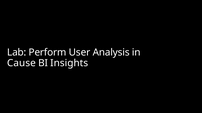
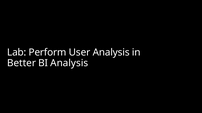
Cause: Cause -> Better
BI Insights: Insights -> Analysis
